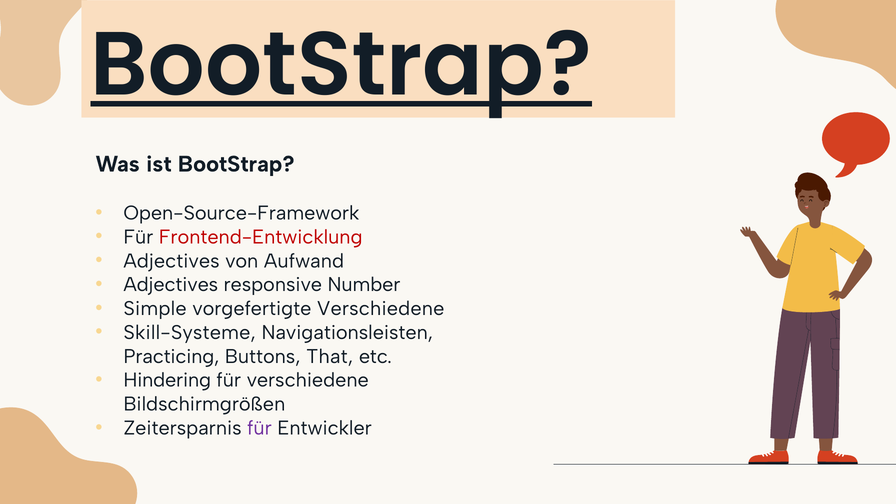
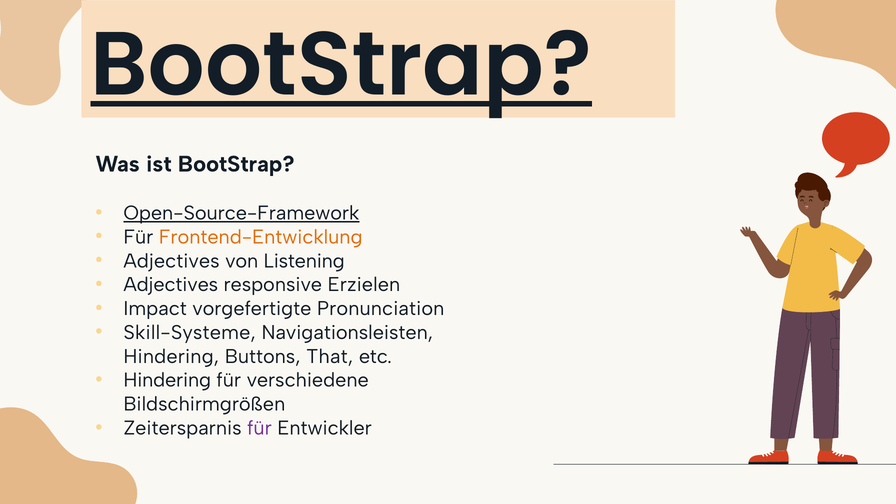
Open-Source-Framework underline: none -> present
Frontend-Entwicklung colour: red -> orange
Aufwand: Aufwand -> Listening
Number: Number -> Erzielen
Simple: Simple -> Impact
vorgefertigte Verschiedene: Verschiedene -> Pronunciation
Practicing at (171, 356): Practicing -> Hindering
